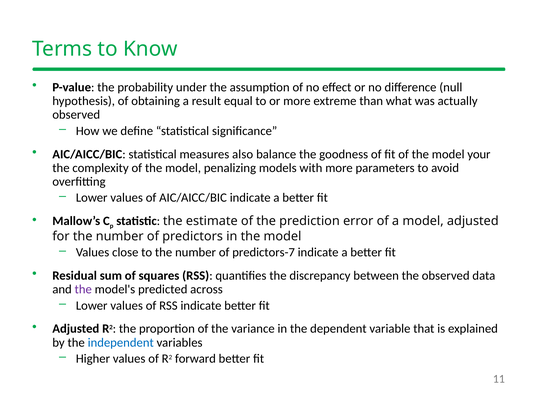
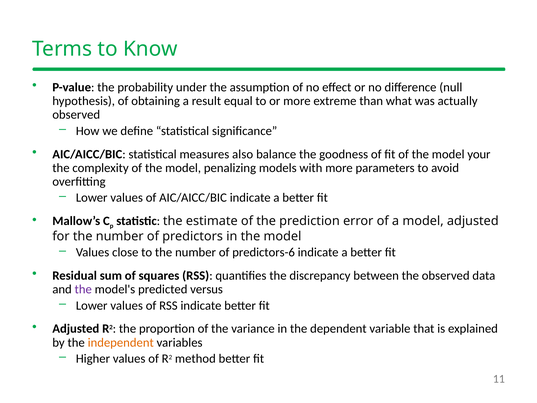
predictors-7: predictors-7 -> predictors-6
across: across -> versus
independent colour: blue -> orange
forward: forward -> method
